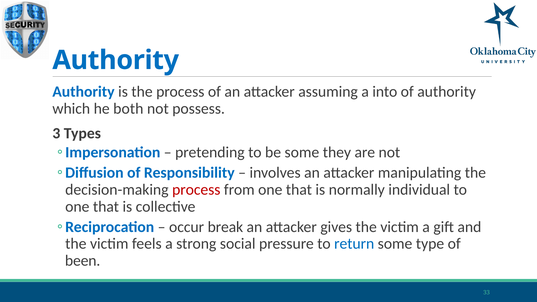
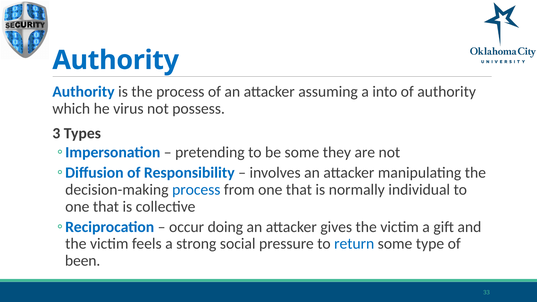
both: both -> virus
process at (196, 190) colour: red -> blue
break: break -> doing
